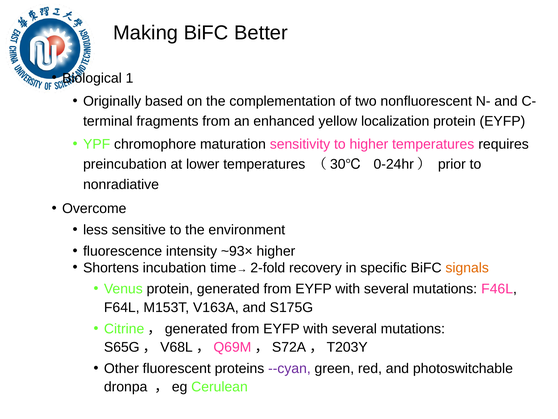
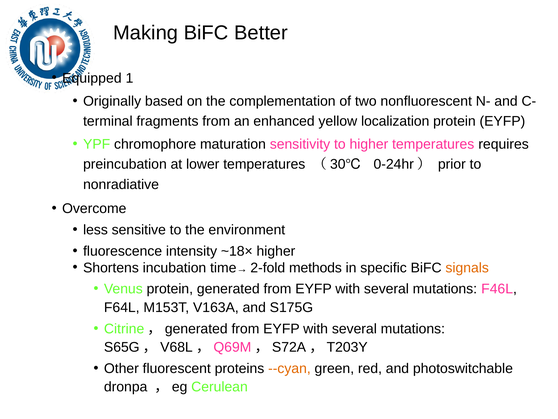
Biological: Biological -> Equipped
~93×: ~93× -> ~18×
recovery: recovery -> methods
--cyan colour: purple -> orange
